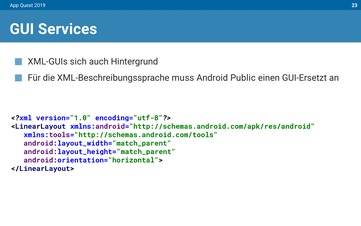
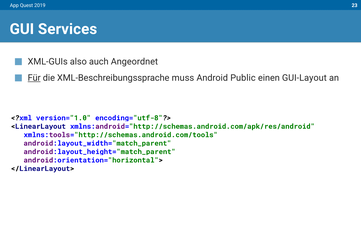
sich: sich -> also
Hintergrund: Hintergrund -> Angeordnet
Für underline: none -> present
GUI-Ersetzt: GUI-Ersetzt -> GUI-Layout
